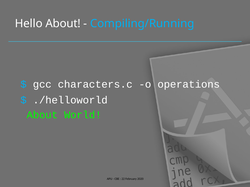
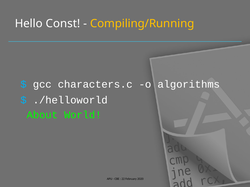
Hello About: About -> Const
Compiling/Running colour: light blue -> yellow
operations: operations -> algorithms
